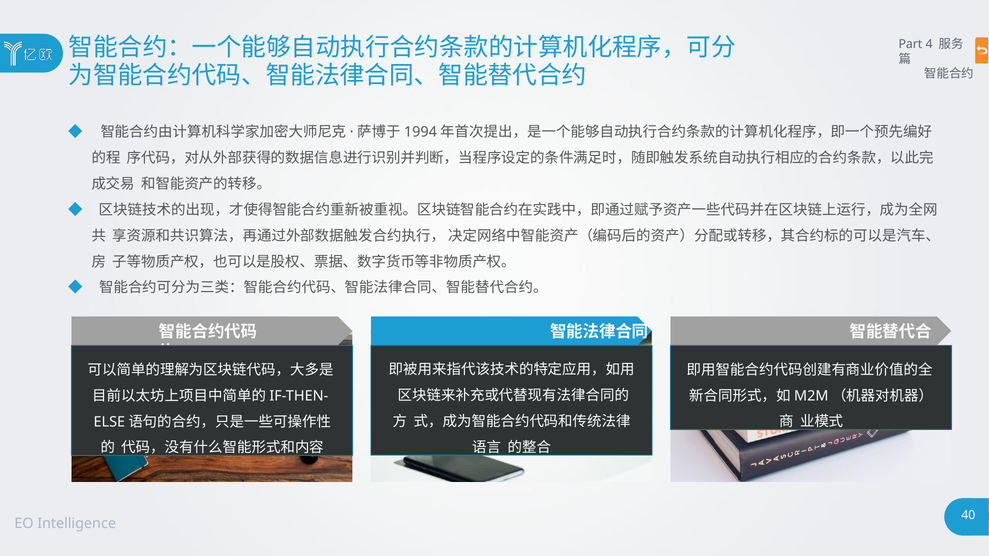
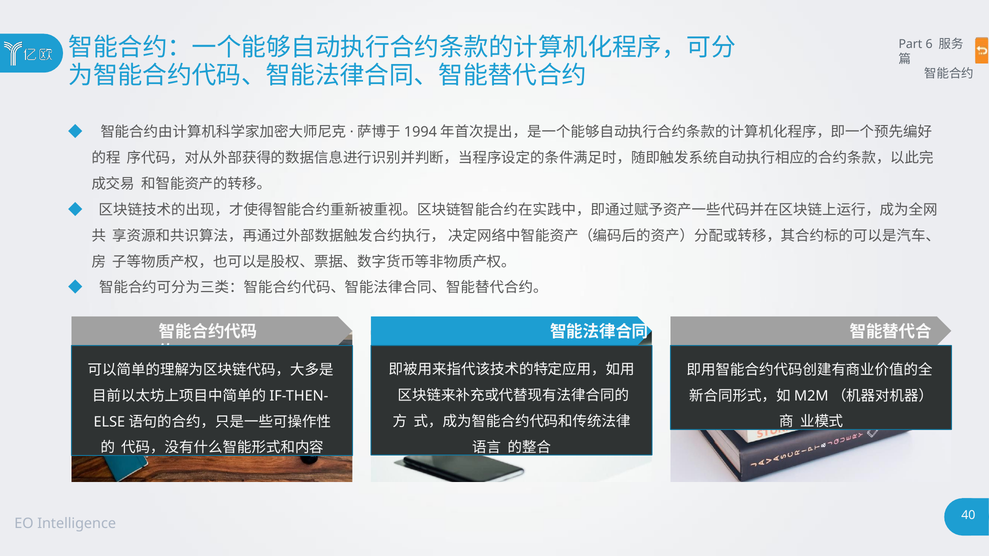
4: 4 -> 6
